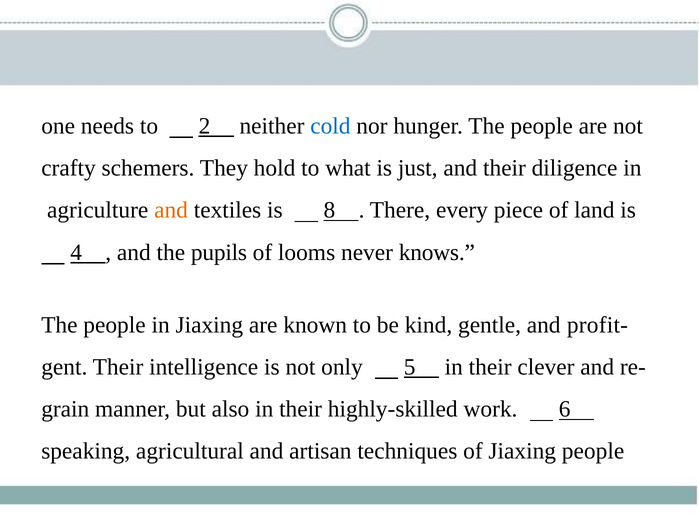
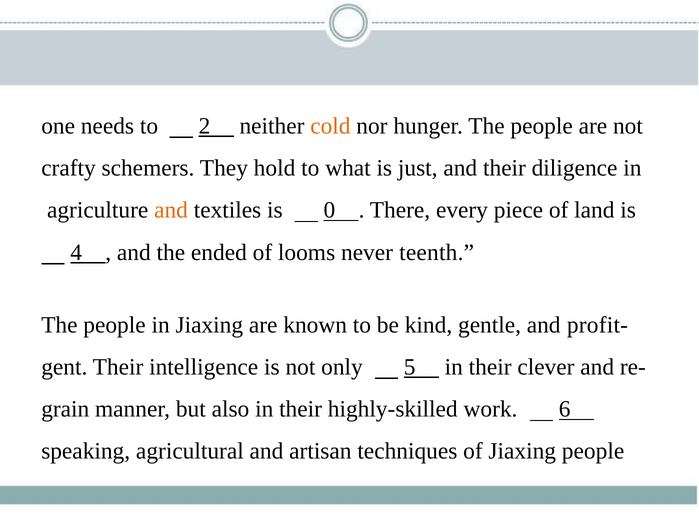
cold colour: blue -> orange
8: 8 -> 0
pupils: pupils -> ended
knows: knows -> teenth
